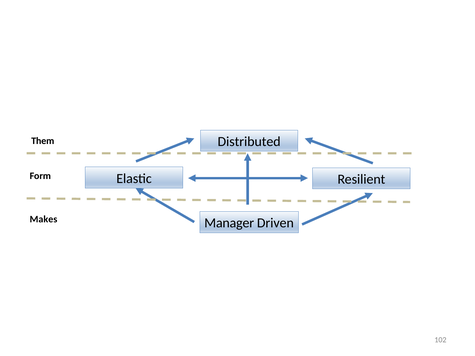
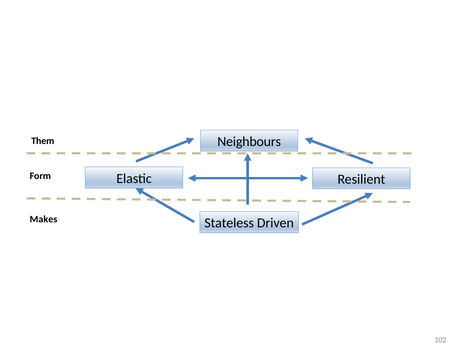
Distributed: Distributed -> Neighbours
Manager: Manager -> Stateless
